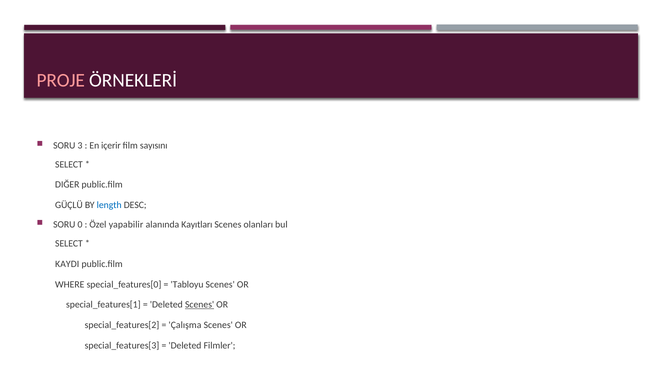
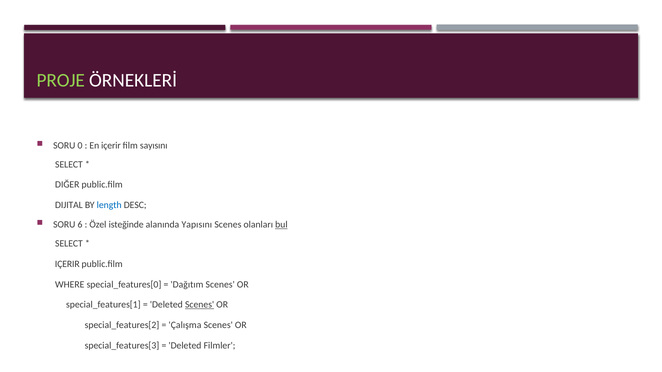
PROJE colour: pink -> light green
3: 3 -> 0
GÜÇLÜ: GÜÇLÜ -> DIJITAL
0: 0 -> 6
yapabilir: yapabilir -> isteğinde
Kayıtları: Kayıtları -> Yapısını
bul underline: none -> present
KAYDI at (67, 264): KAYDI -> IÇERIR
Tabloyu: Tabloyu -> Dağıtım
